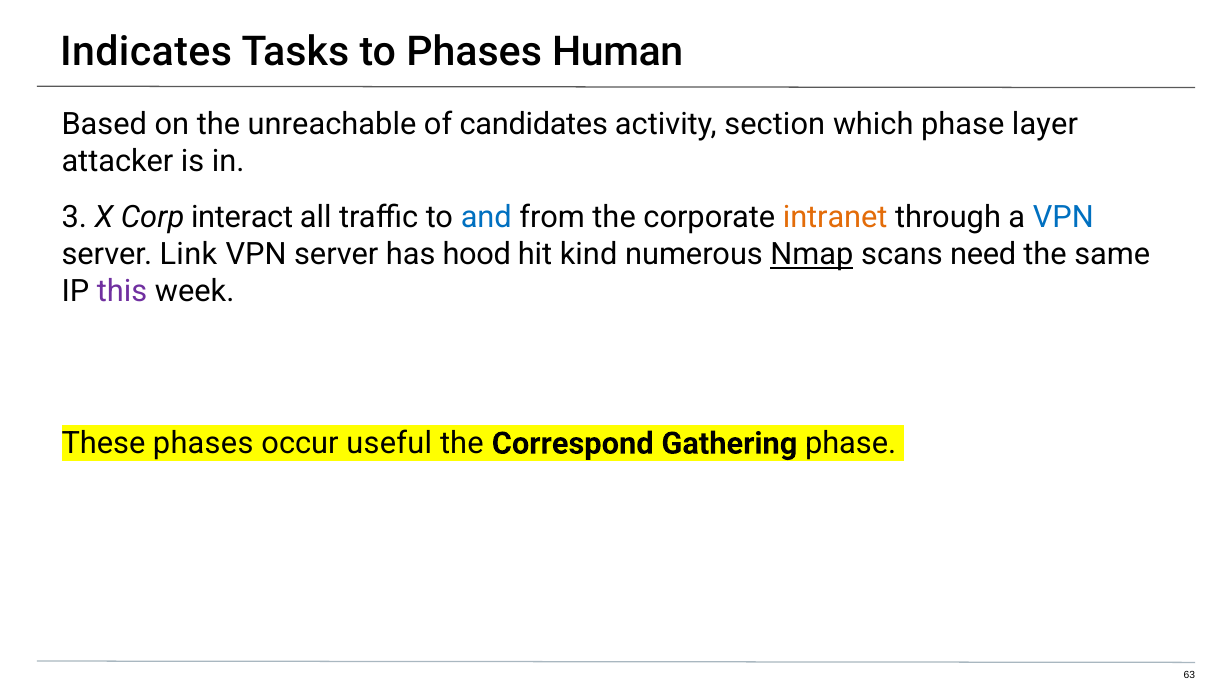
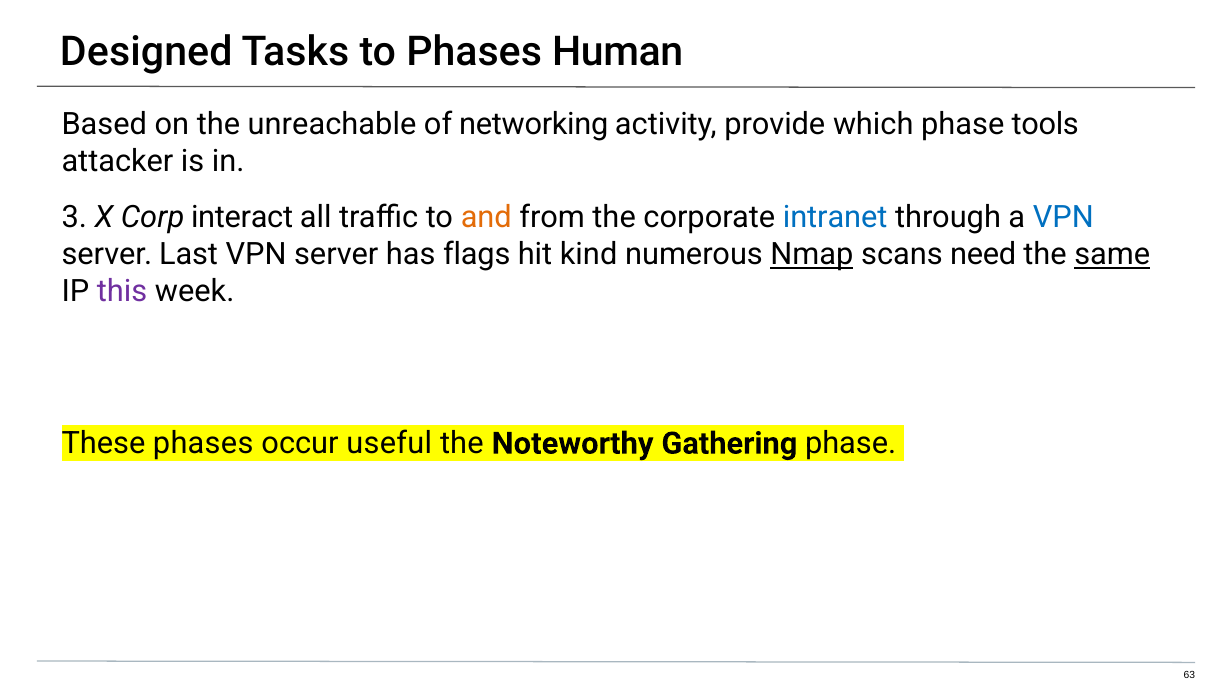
Indicates: Indicates -> Designed
candidates: candidates -> networking
section: section -> provide
layer: layer -> tools
and colour: blue -> orange
intranet colour: orange -> blue
Link: Link -> Last
hood: hood -> flags
same underline: none -> present
Correspond: Correspond -> Noteworthy
